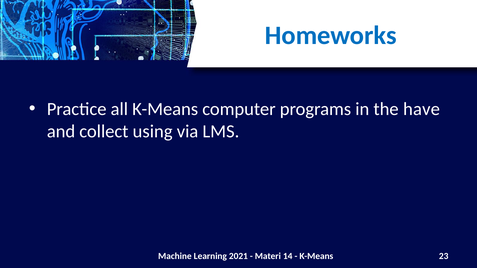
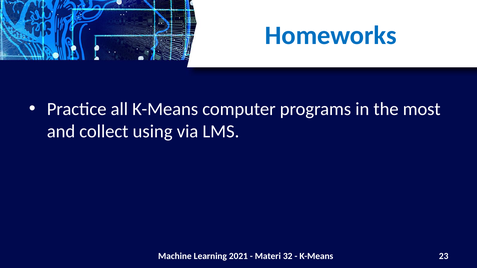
have: have -> most
14: 14 -> 32
